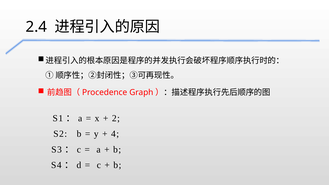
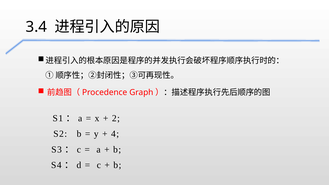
2.4: 2.4 -> 3.4
